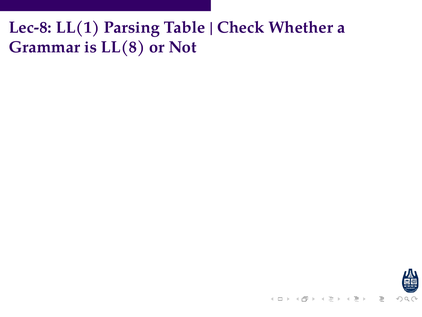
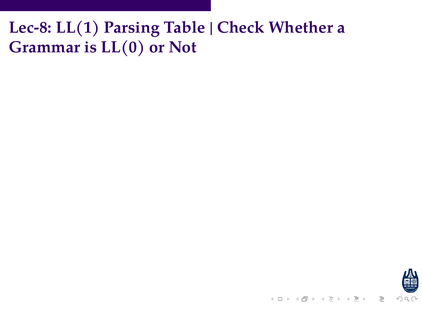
LL(8: LL(8 -> LL(0
